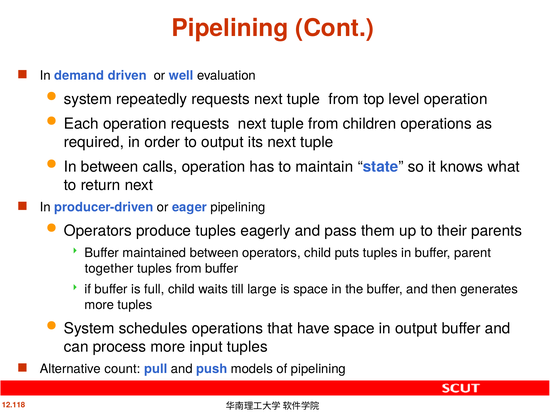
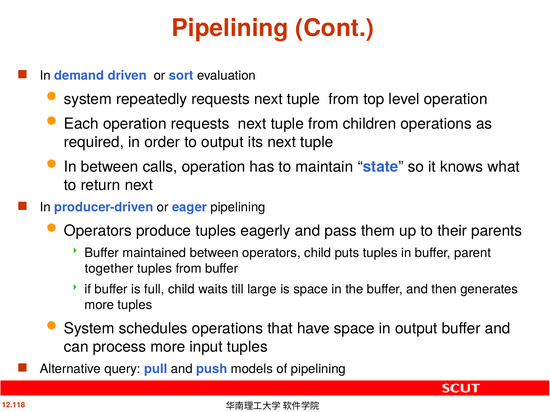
well: well -> sort
count: count -> query
